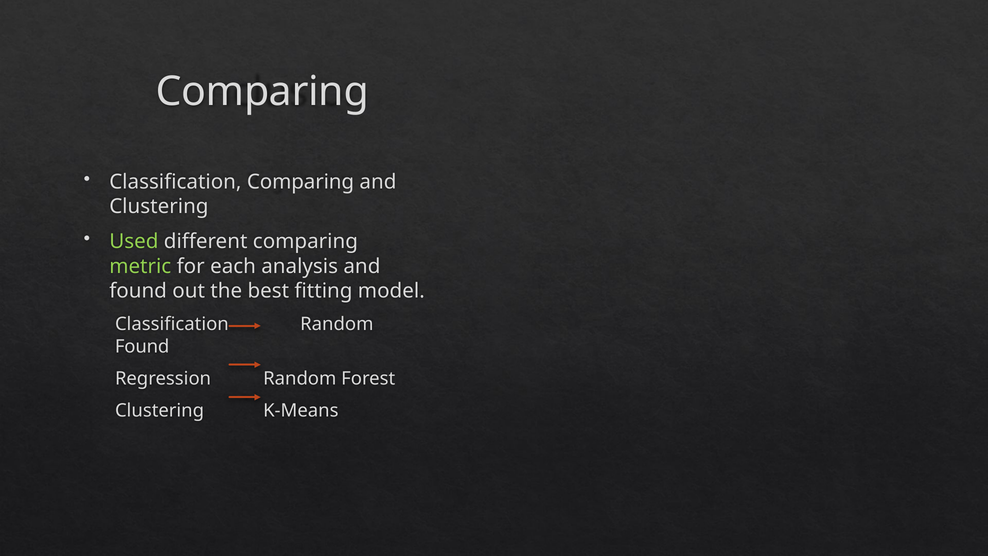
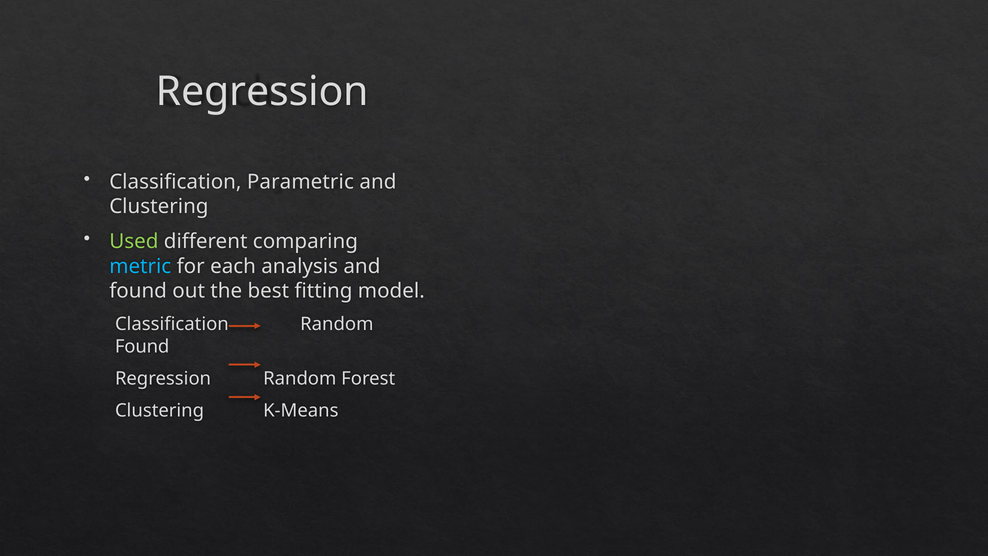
Comparing at (262, 92): Comparing -> Regression
Classification Comparing: Comparing -> Parametric
metric colour: light green -> light blue
